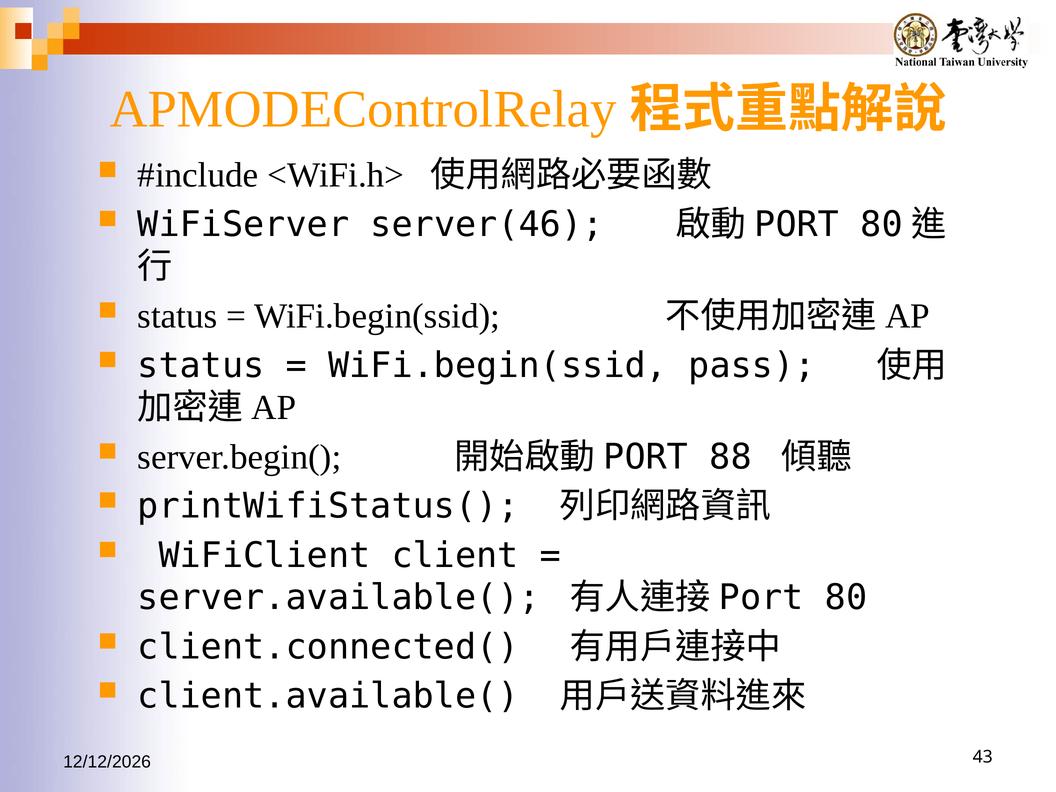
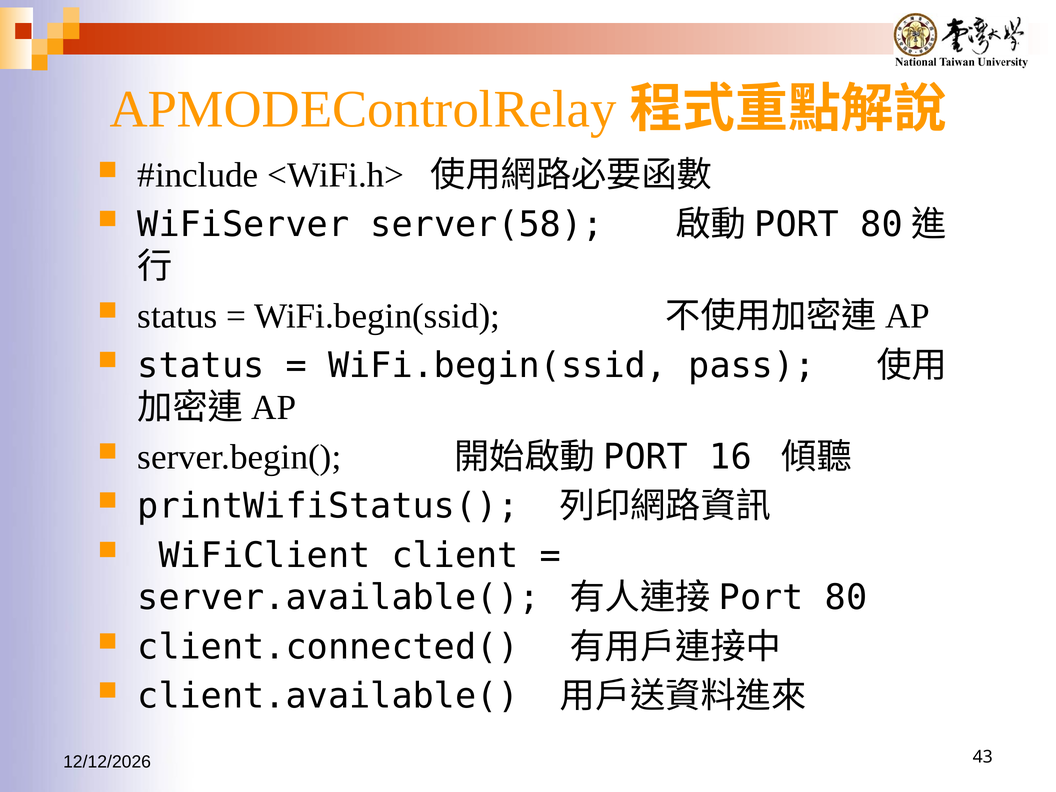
server(46: server(46 -> server(58
88: 88 -> 16
